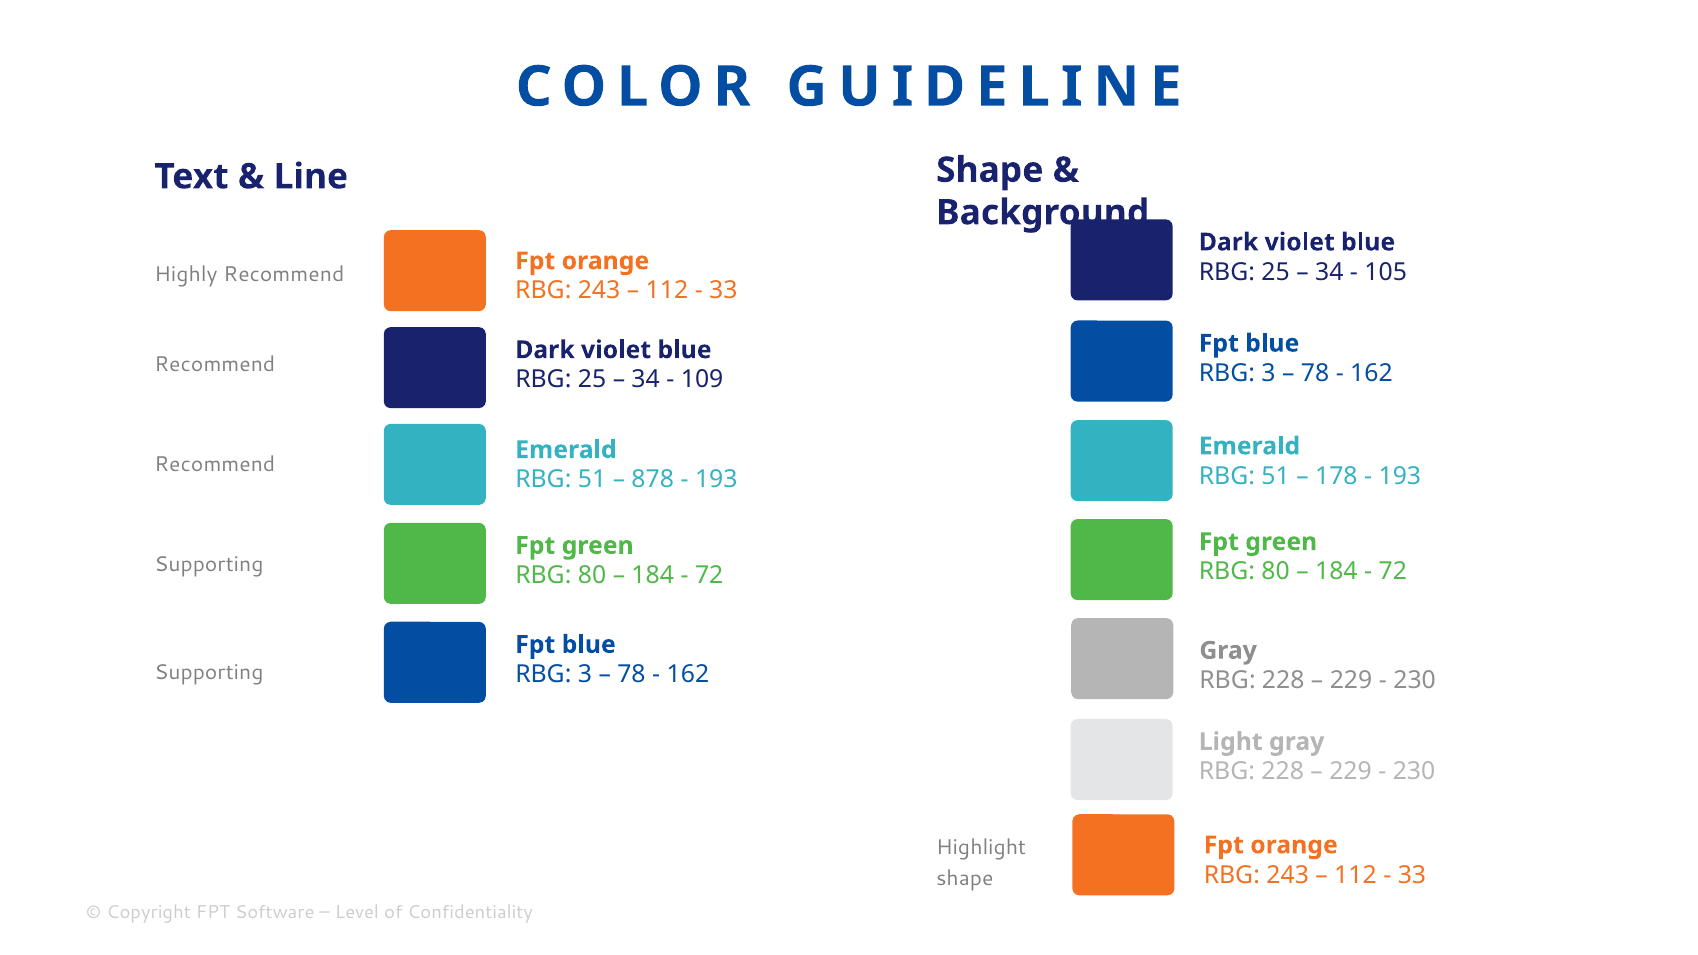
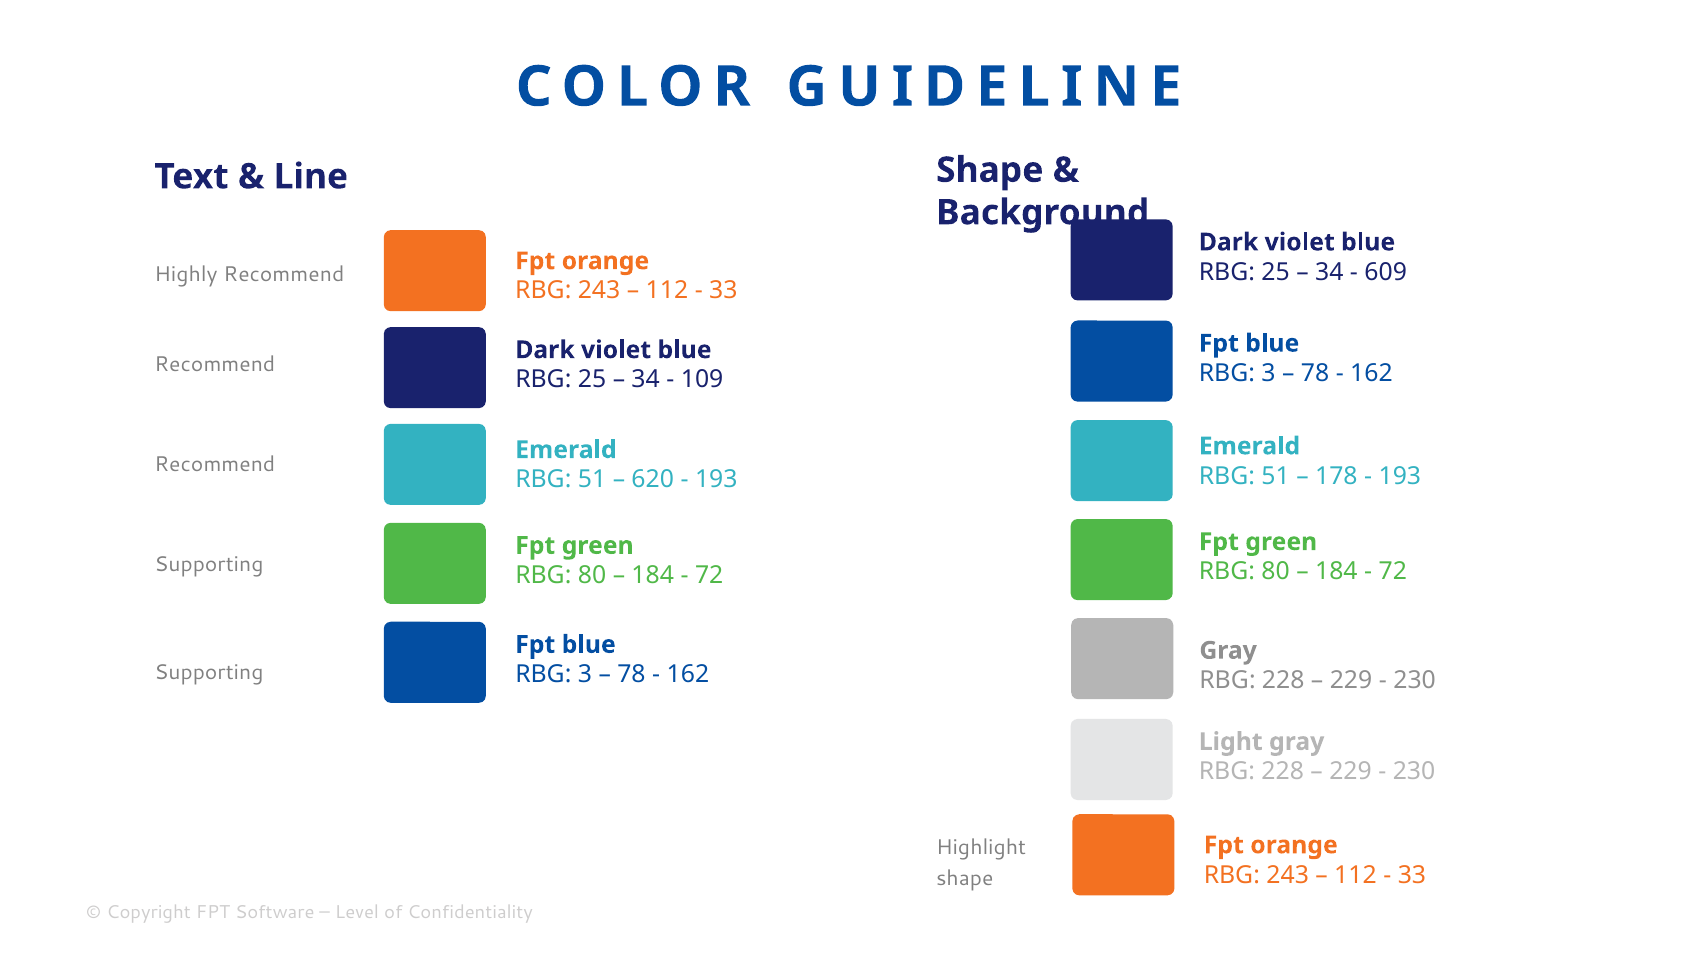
105: 105 -> 609
878: 878 -> 620
